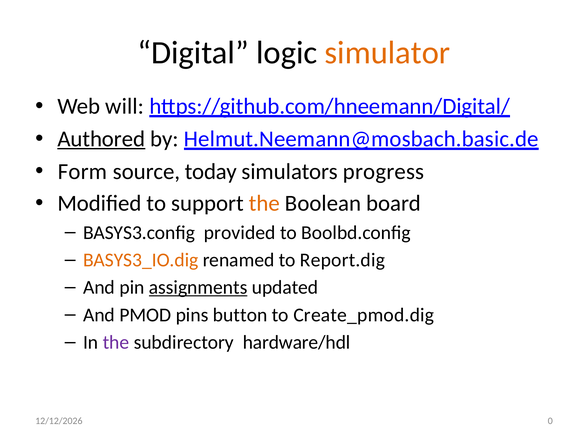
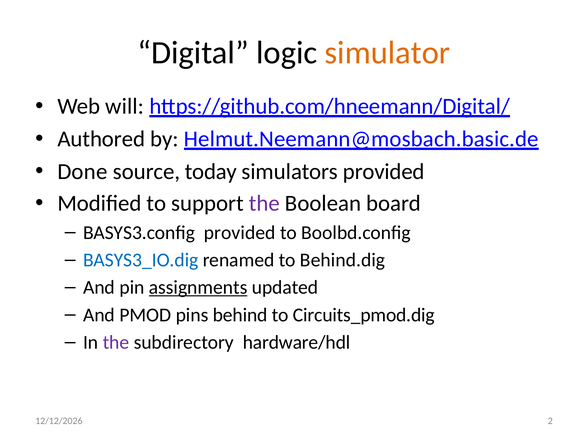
Authored underline: present -> none
Form: Form -> Done
simulators progress: progress -> provided
the at (264, 203) colour: orange -> purple
BASYS3_IO.dig colour: orange -> blue
Report.dig: Report.dig -> Behind.dig
button: button -> behind
Create_pmod.dig: Create_pmod.dig -> Circuits_pmod.dig
0: 0 -> 2
